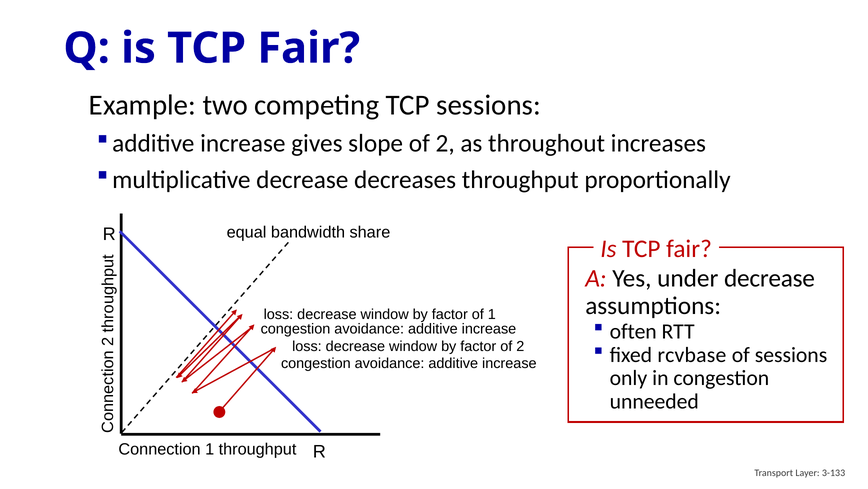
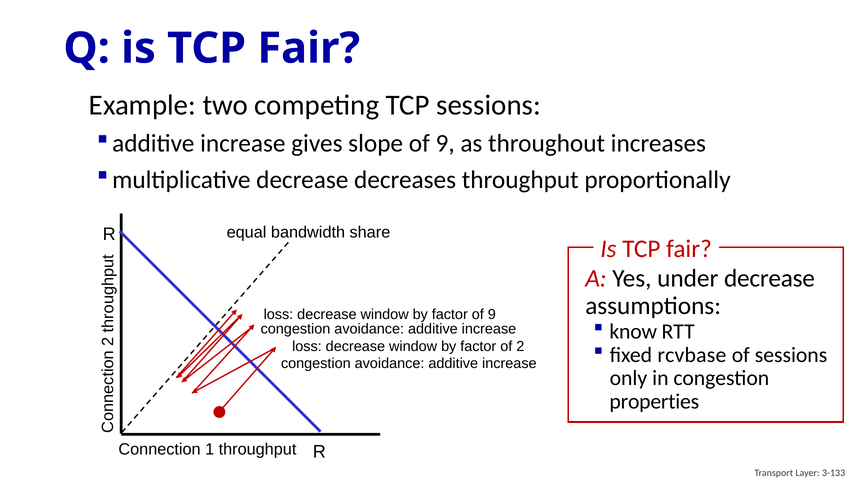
slope of 2: 2 -> 9
factor of 1: 1 -> 9
often: often -> know
unneeded: unneeded -> properties
